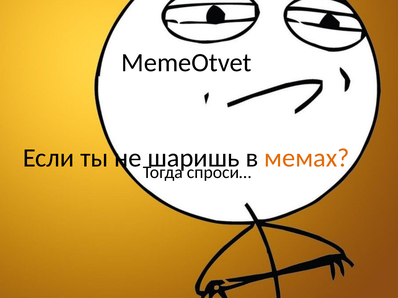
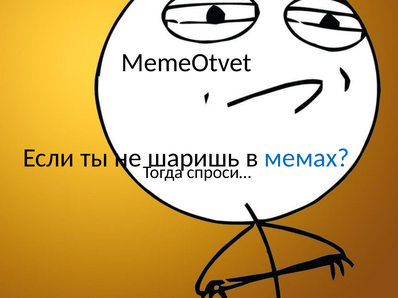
мемах colour: orange -> blue
